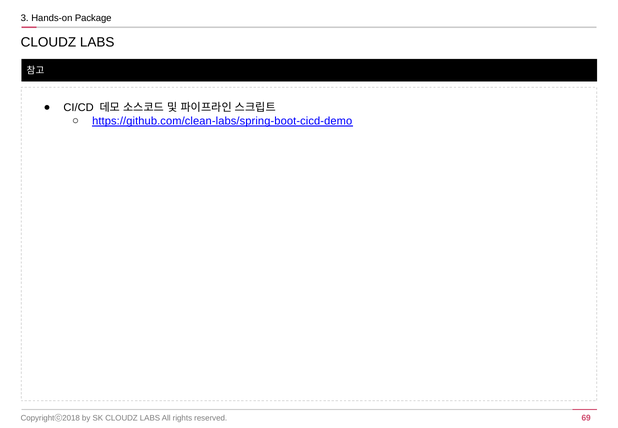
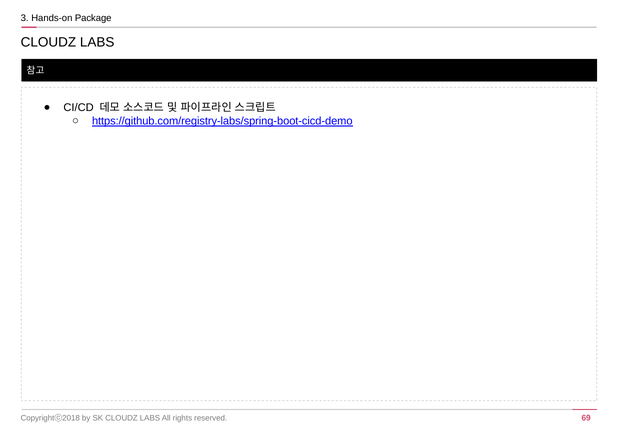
https://github.com/clean-labs/spring-boot-cicd-demo: https://github.com/clean-labs/spring-boot-cicd-demo -> https://github.com/registry-labs/spring-boot-cicd-demo
